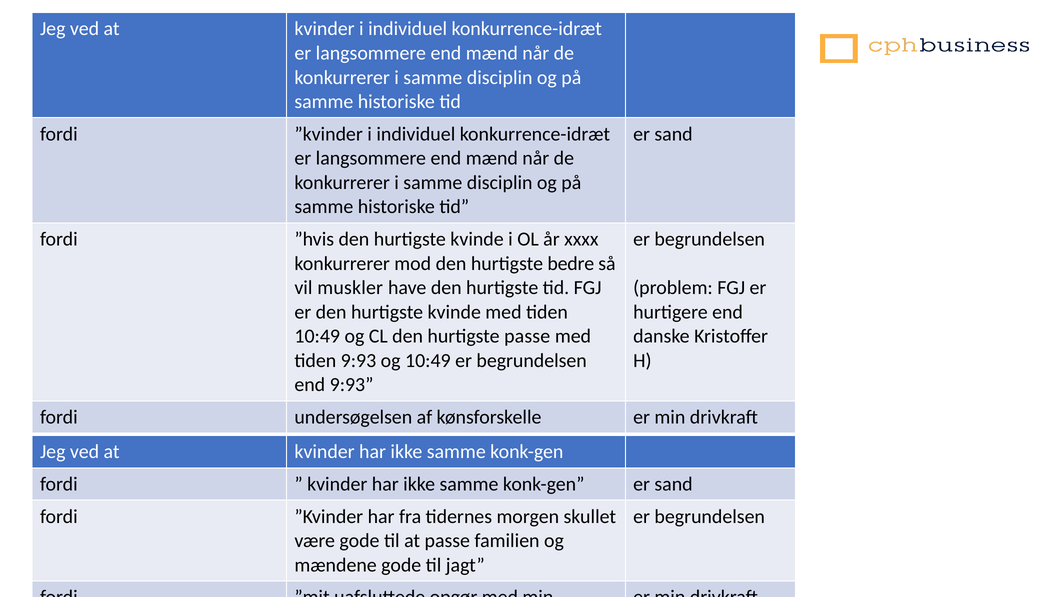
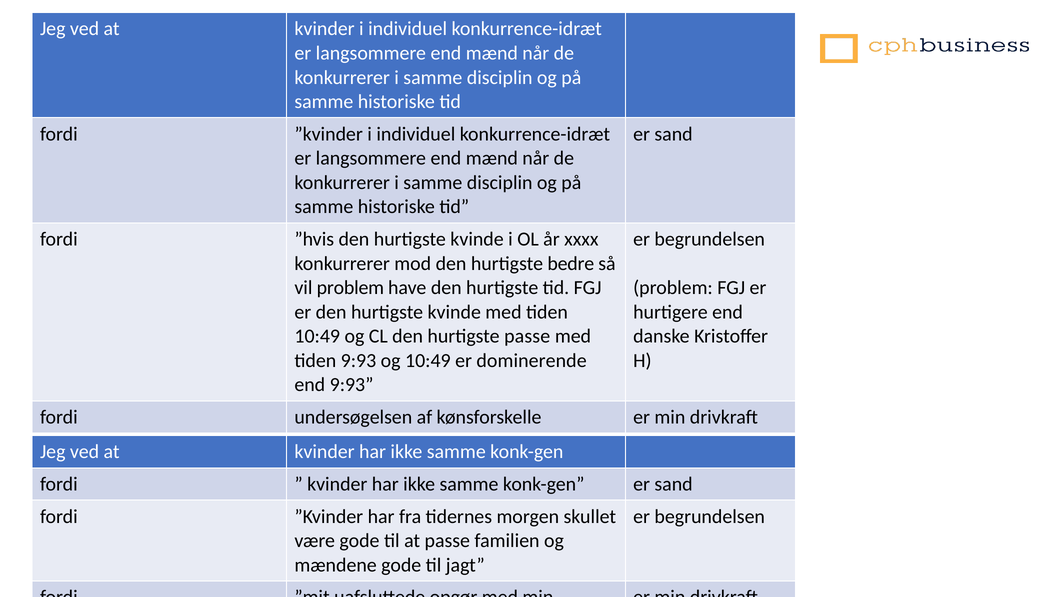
vil muskler: muskler -> problem
10:49 er begrundelsen: begrundelsen -> dominerende
